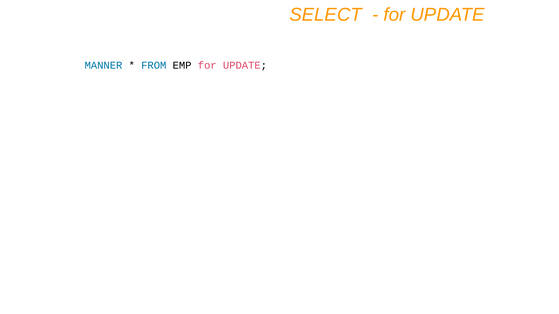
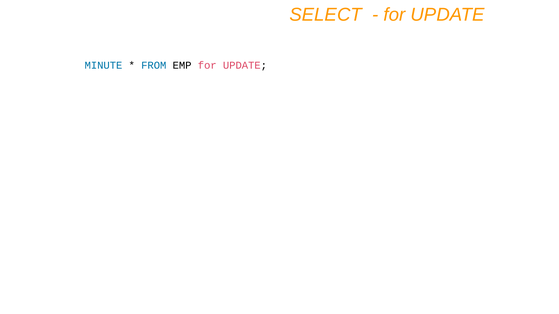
MANNER: MANNER -> MINUTE
